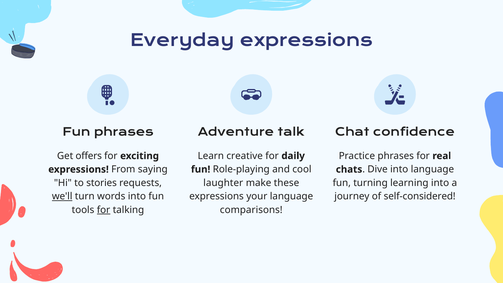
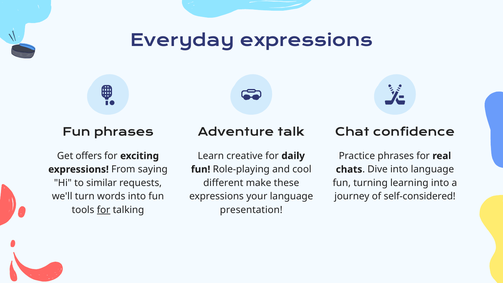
laughter: laughter -> different
stories: stories -> similar
we'll underline: present -> none
comparisons: comparisons -> presentation
